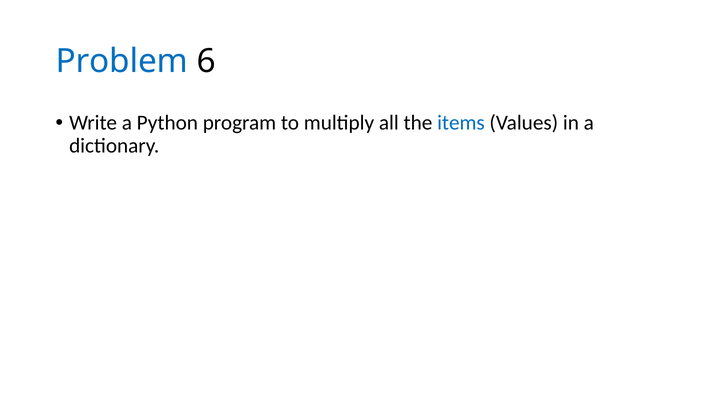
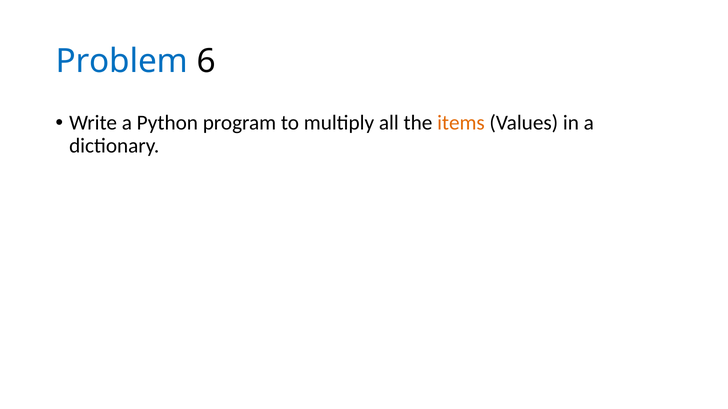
items colour: blue -> orange
